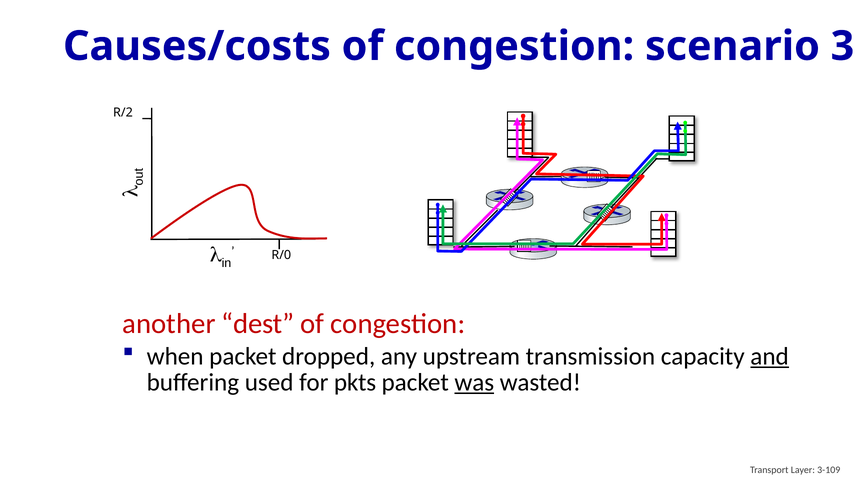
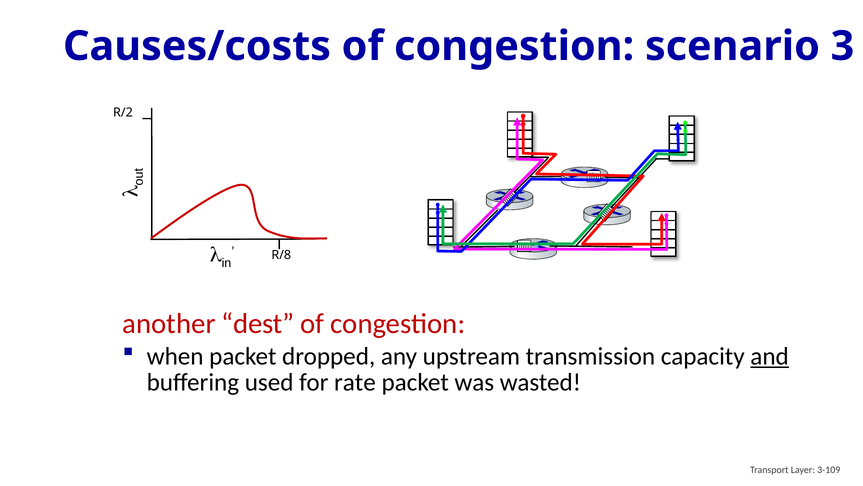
R/0: R/0 -> R/8
pkts: pkts -> rate
was underline: present -> none
